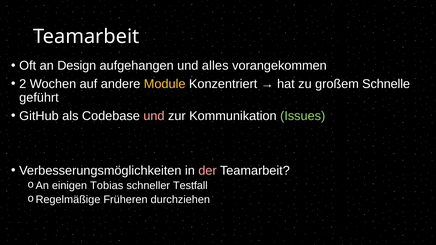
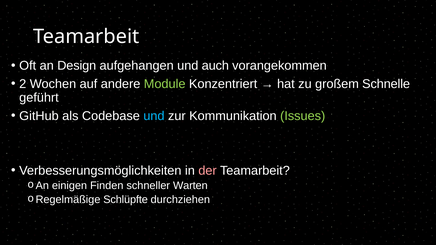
alles: alles -> auch
Module colour: yellow -> light green
und at (154, 116) colour: pink -> light blue
Tobias: Tobias -> Finden
Testfall: Testfall -> Warten
Früheren: Früheren -> Schlüpfte
